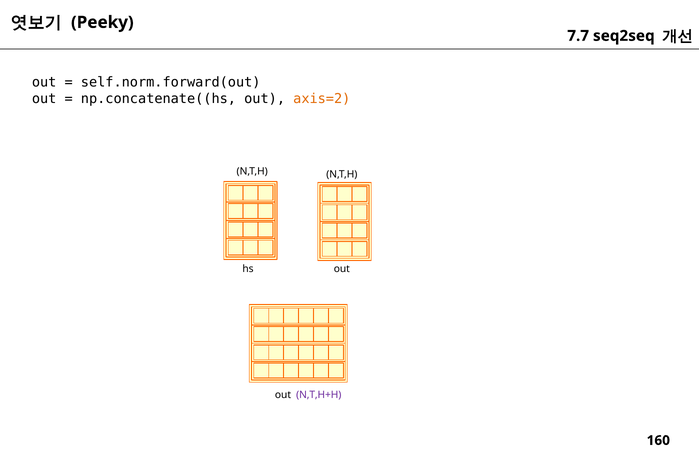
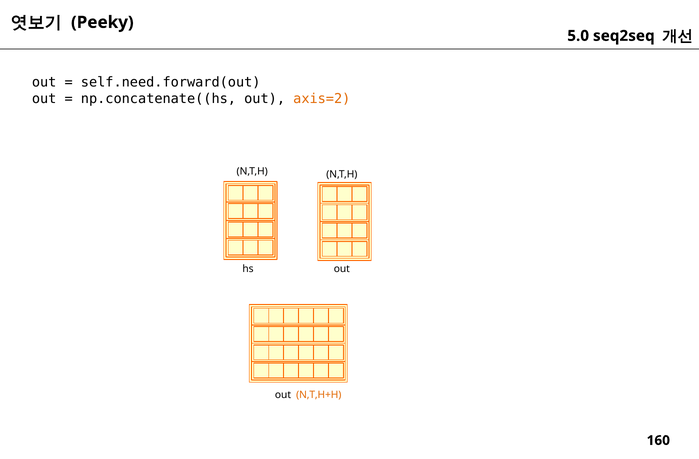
7.7: 7.7 -> 5.0
self.norm.forward(out: self.norm.forward(out -> self.need.forward(out
N,T,H+H colour: purple -> orange
